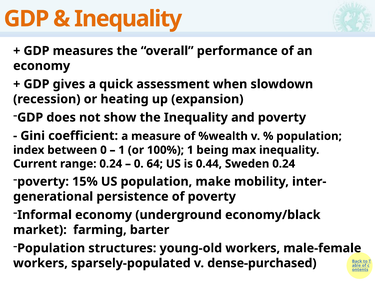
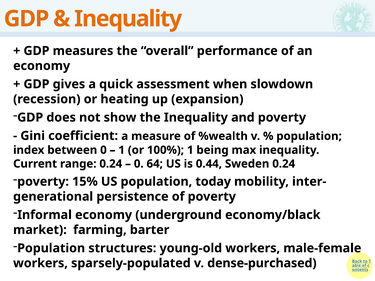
make: make -> today
